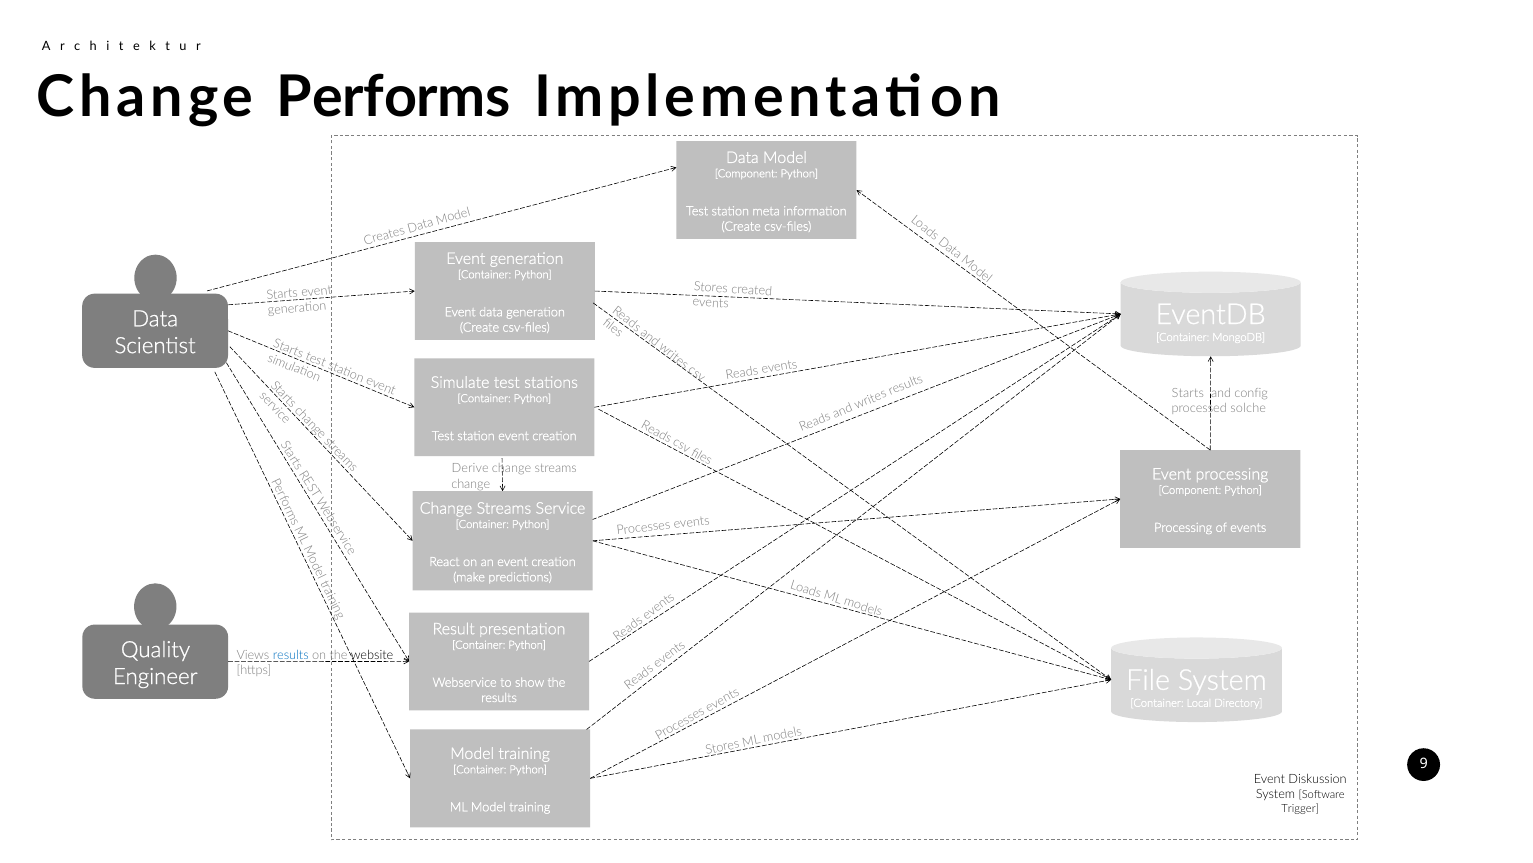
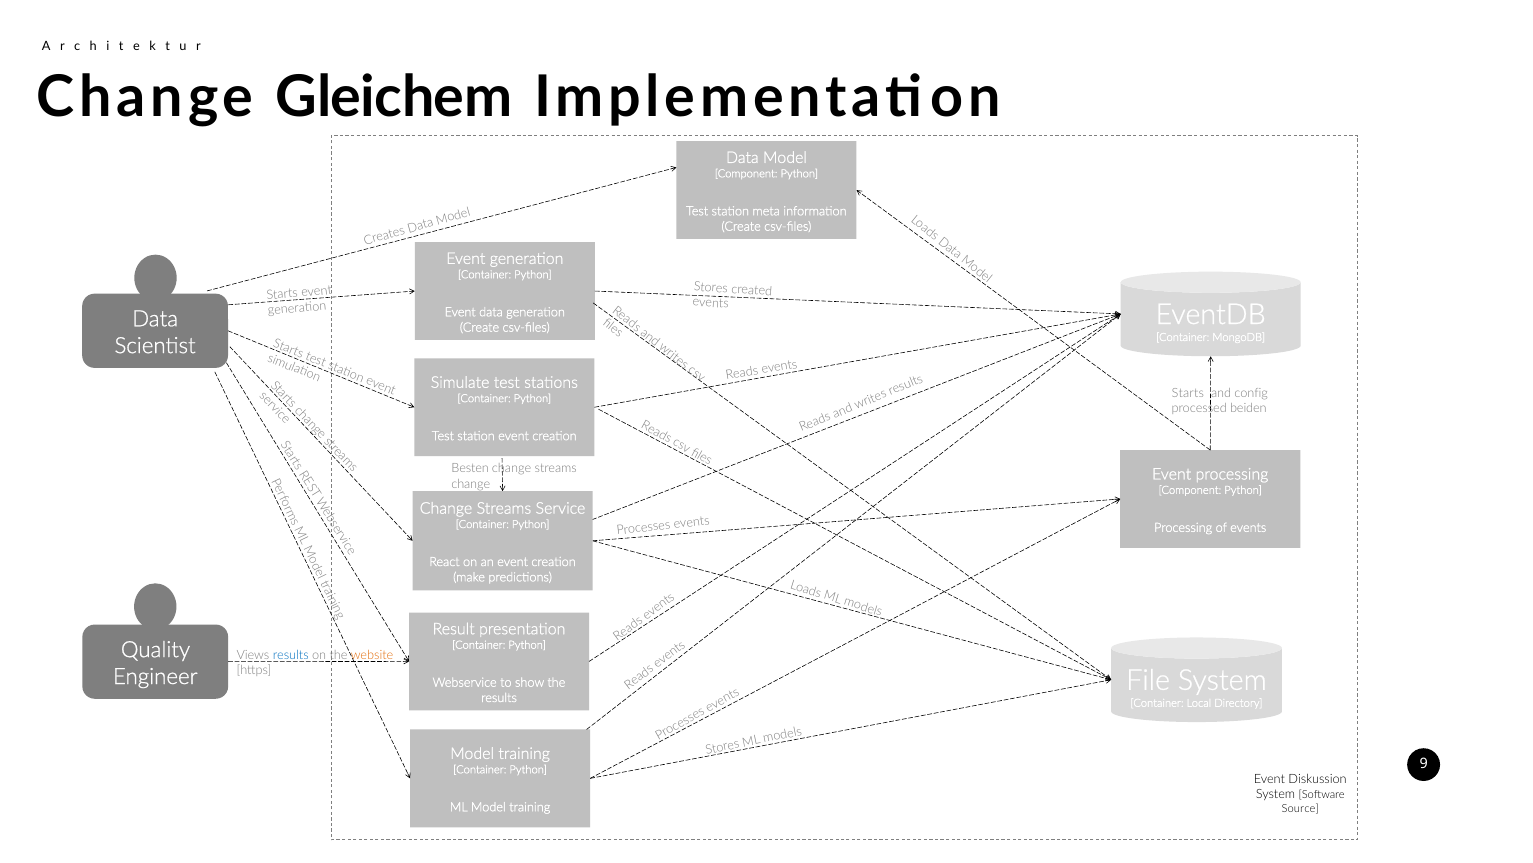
Performs: Performs -> Gleichem
solche: solche -> beiden
Derive: Derive -> Besten
website colour: black -> orange
Trigger: Trigger -> Source
